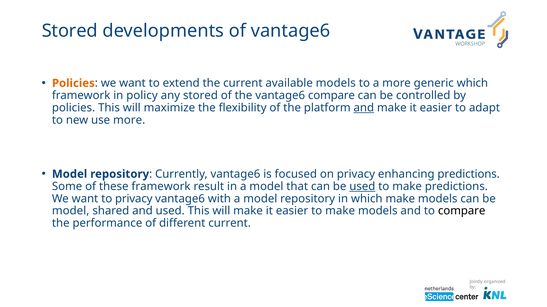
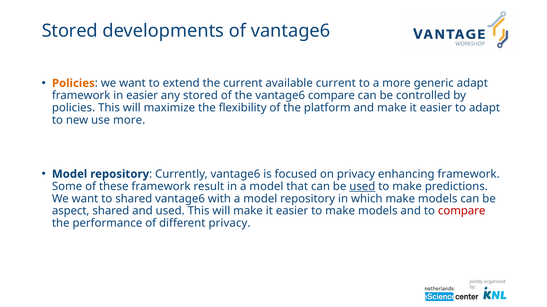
available models: models -> current
generic which: which -> adapt
in policy: policy -> easier
and at (364, 108) underline: present -> none
enhancing predictions: predictions -> framework
to privacy: privacy -> shared
model at (71, 211): model -> aspect
compare at (462, 211) colour: black -> red
different current: current -> privacy
